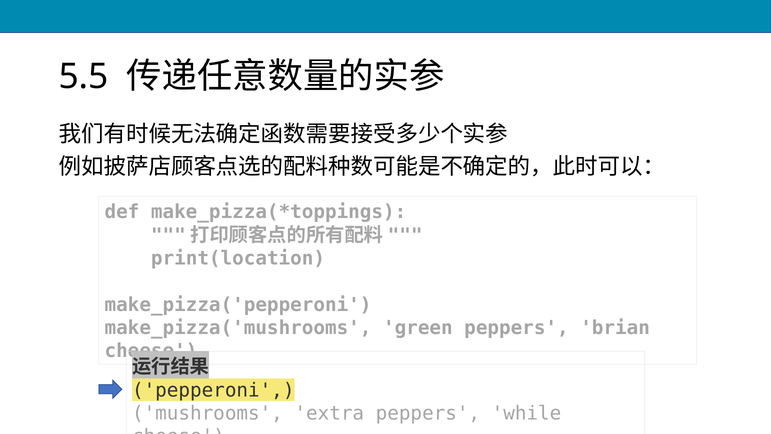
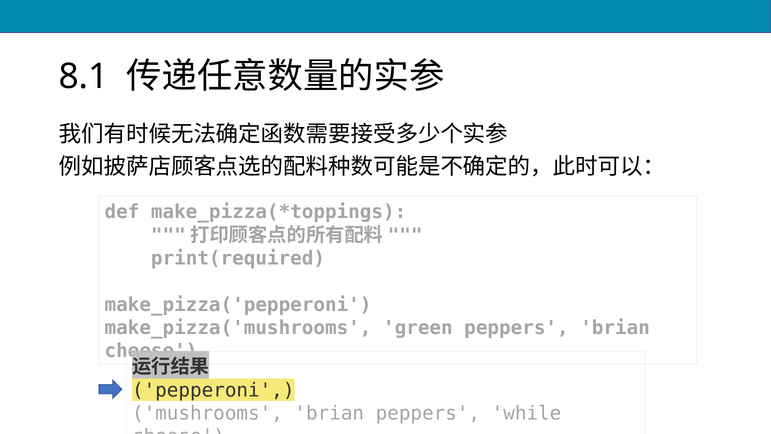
5.5: 5.5 -> 8.1
print(location: print(location -> print(required
mushrooms extra: extra -> brian
